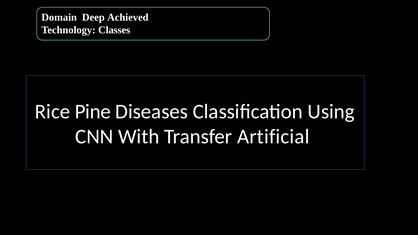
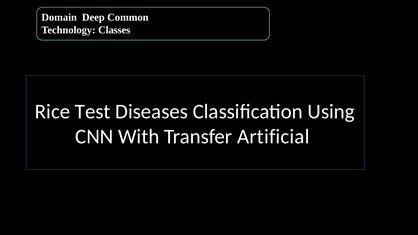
Achieved: Achieved -> Common
Pine: Pine -> Test
